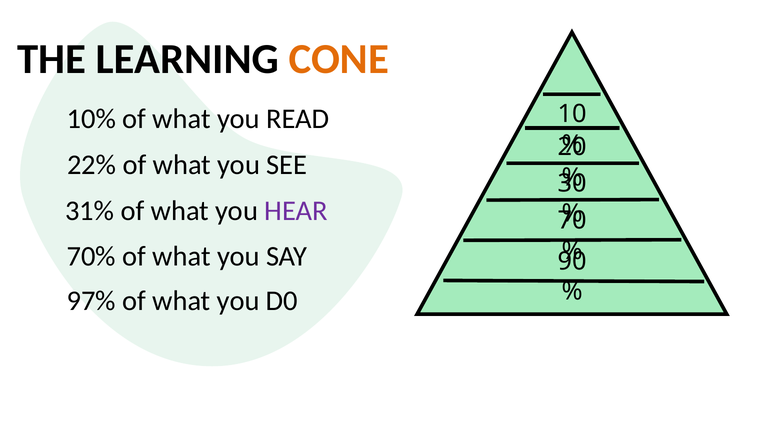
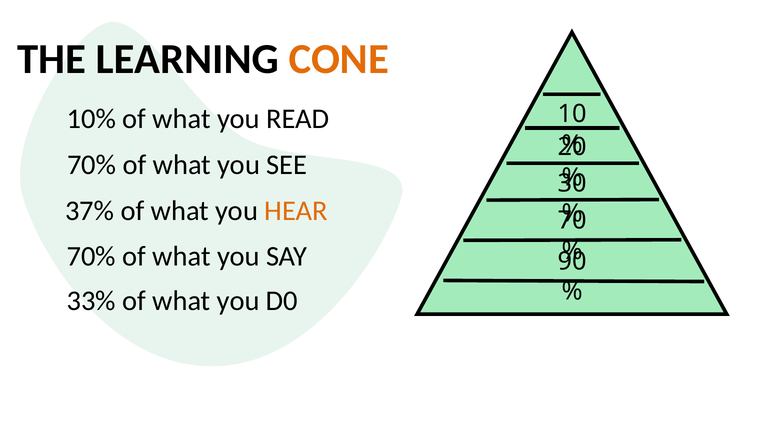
22% at (92, 165): 22% -> 70%
31%: 31% -> 37%
HEAR colour: purple -> orange
97%: 97% -> 33%
